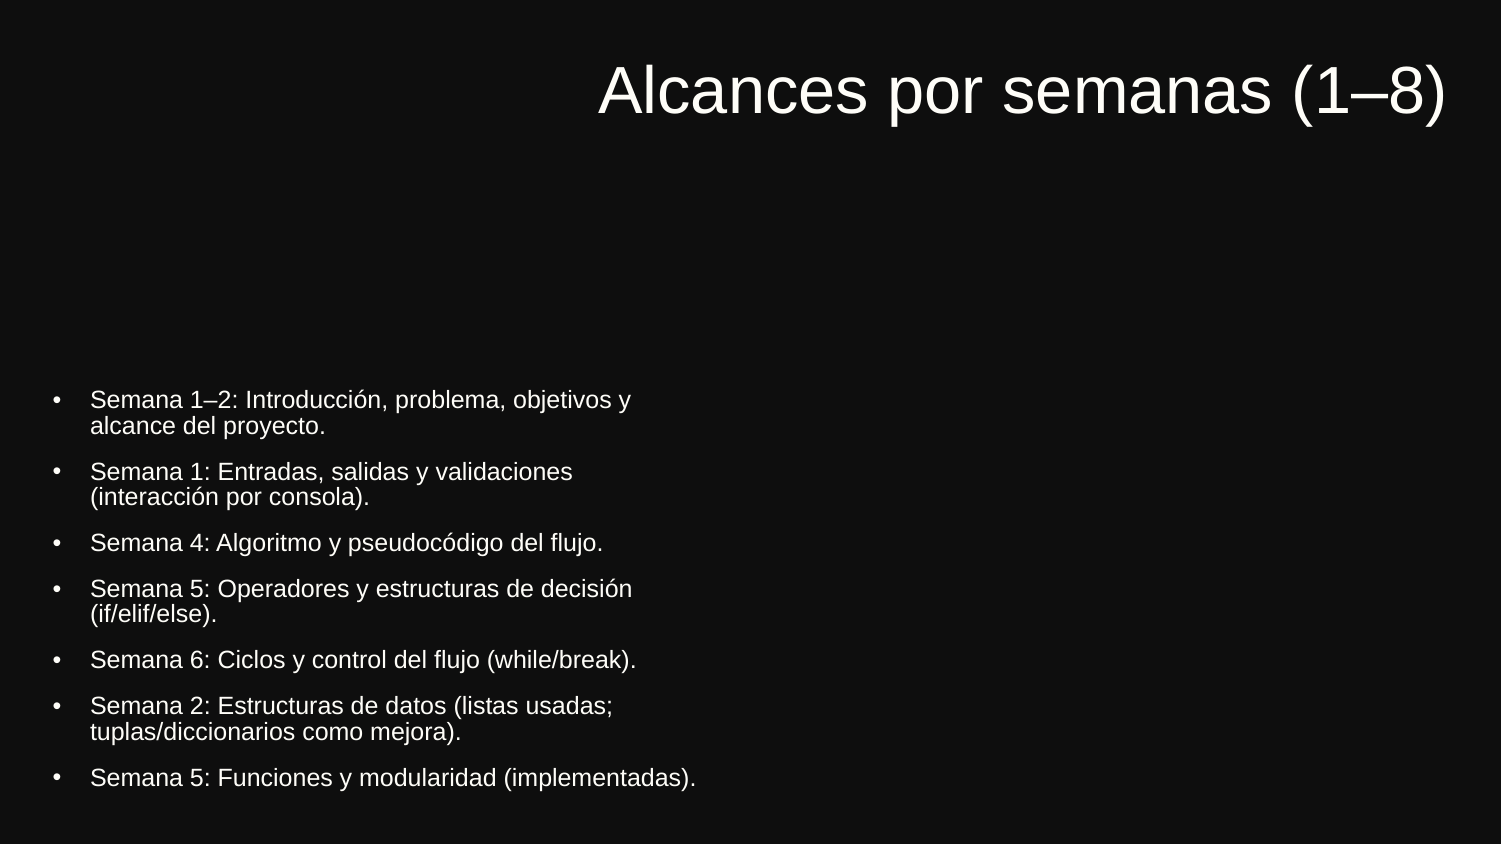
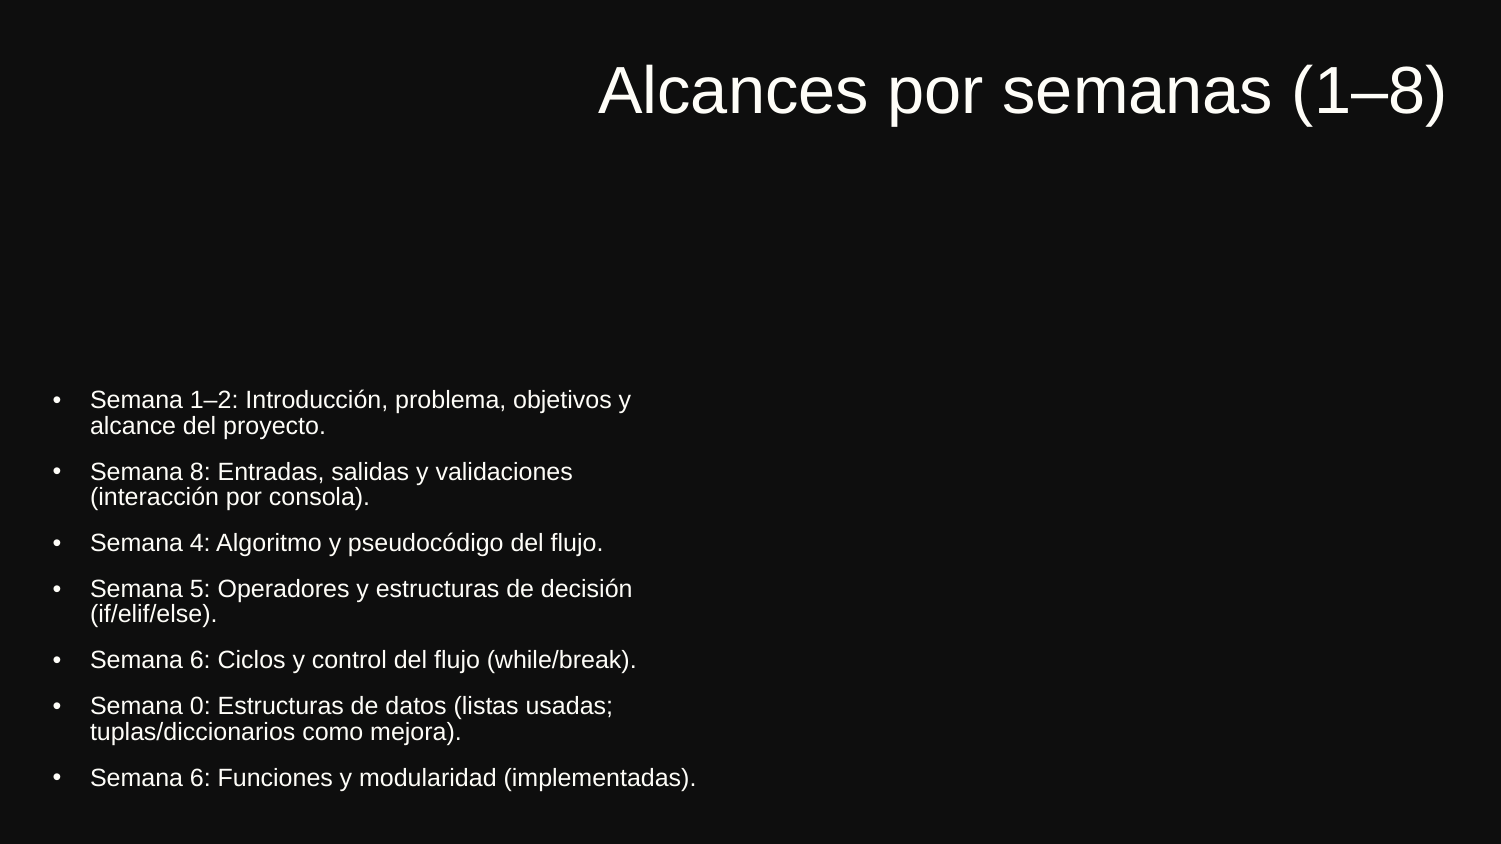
1: 1 -> 8
2: 2 -> 0
5 at (200, 778): 5 -> 6
